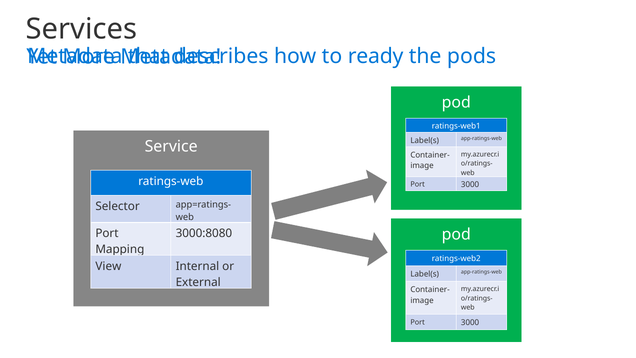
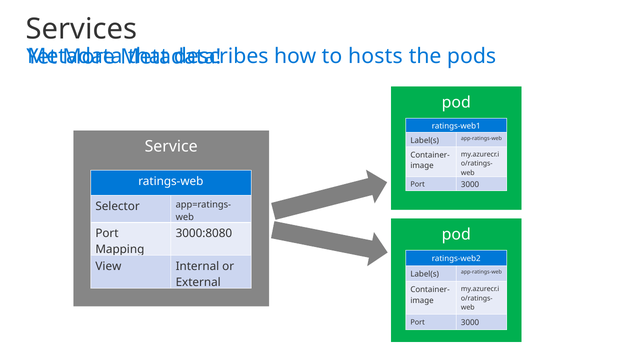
ready: ready -> hosts
